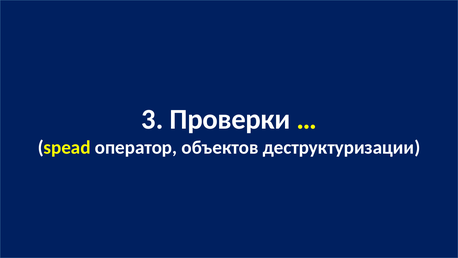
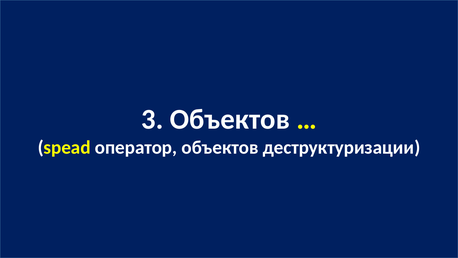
3 Проверки: Проверки -> Объектов
